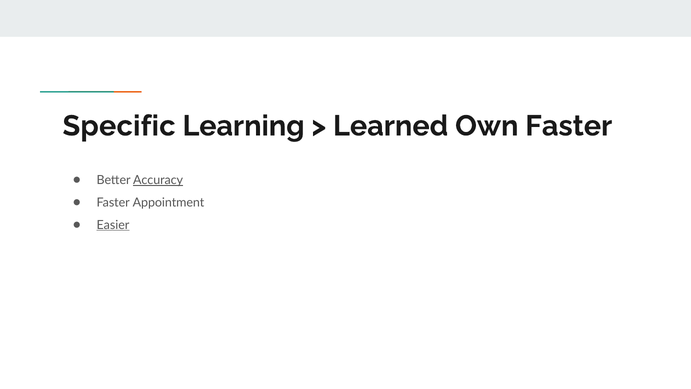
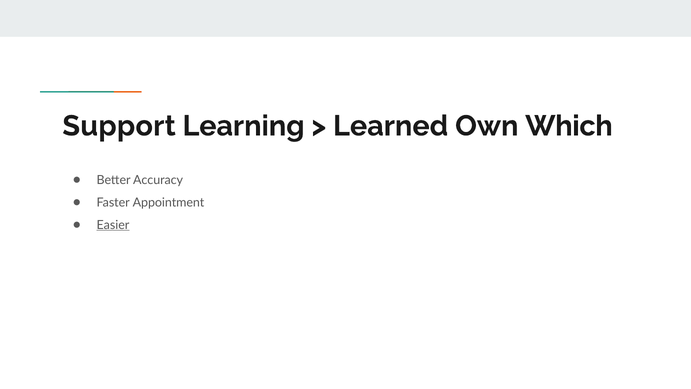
Specific: Specific -> Support
Own Faster: Faster -> Which
Accuracy underline: present -> none
